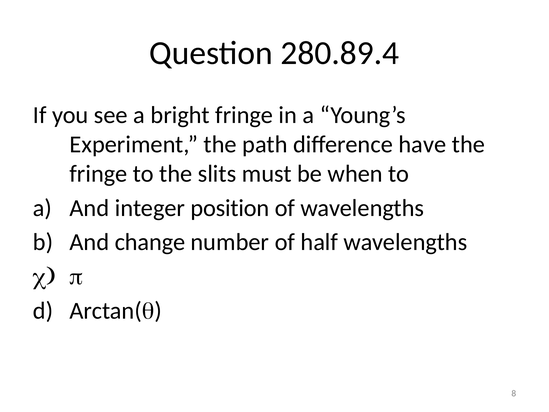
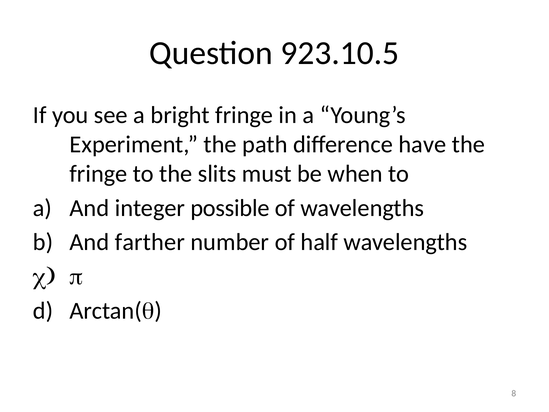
280.89.4: 280.89.4 -> 923.10.5
position: position -> possible
change: change -> farther
